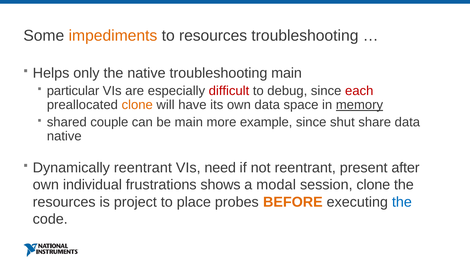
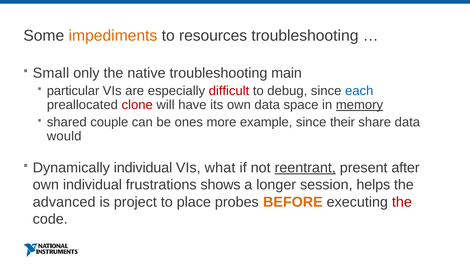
Helps: Helps -> Small
each colour: red -> blue
clone at (137, 105) colour: orange -> red
be main: main -> ones
shut: shut -> their
native at (64, 137): native -> would
Dynamically reentrant: reentrant -> individual
need: need -> what
reentrant at (305, 168) underline: none -> present
modal: modal -> longer
session clone: clone -> helps
resources at (64, 202): resources -> advanced
the at (402, 202) colour: blue -> red
